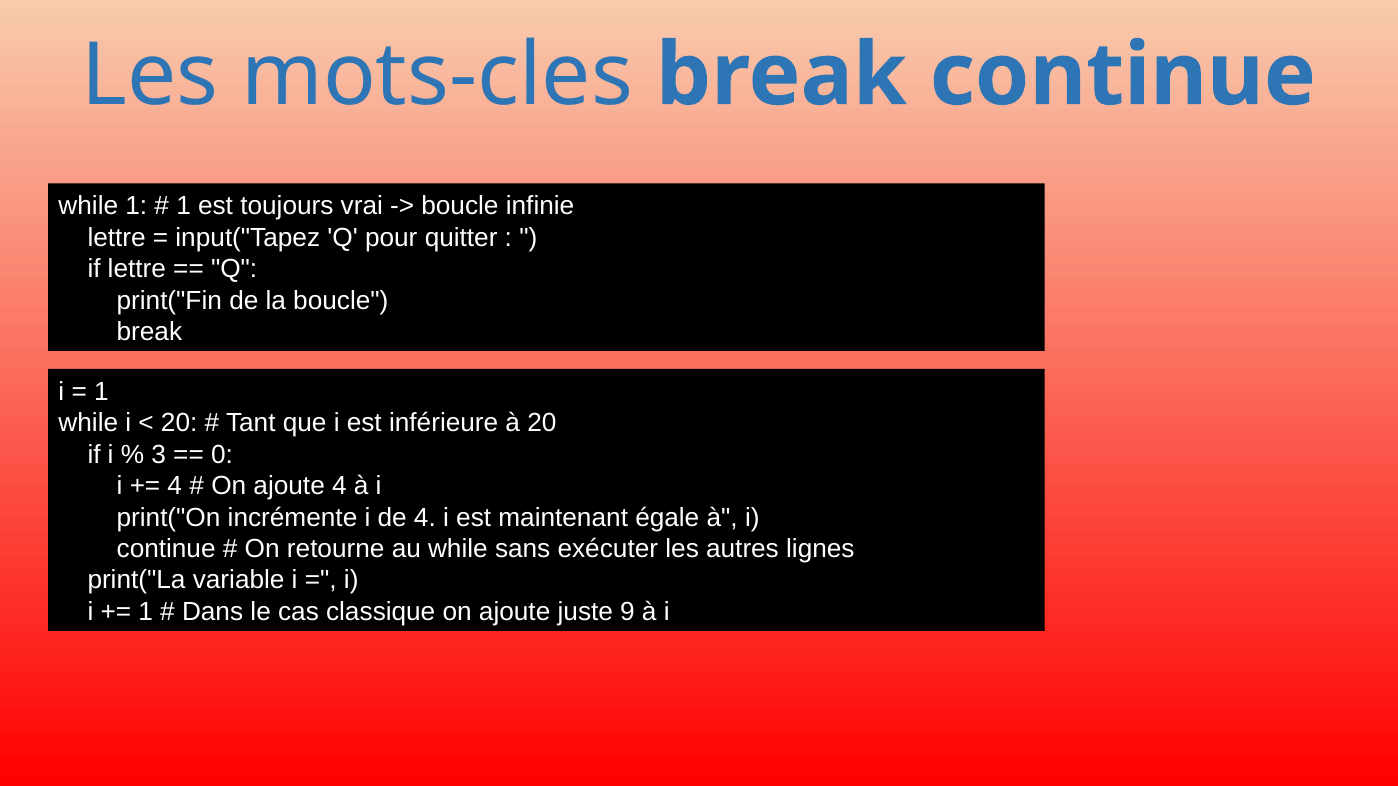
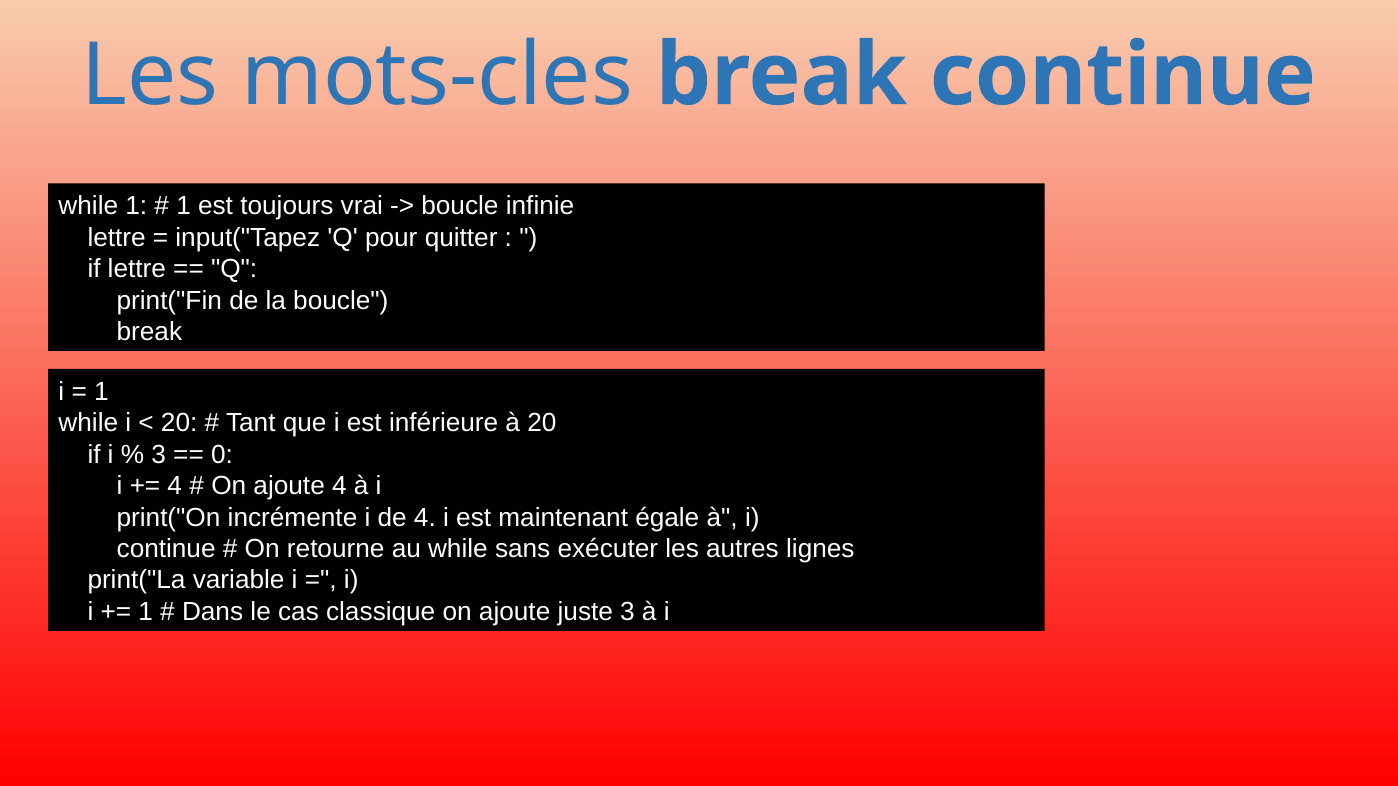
juste 9: 9 -> 3
